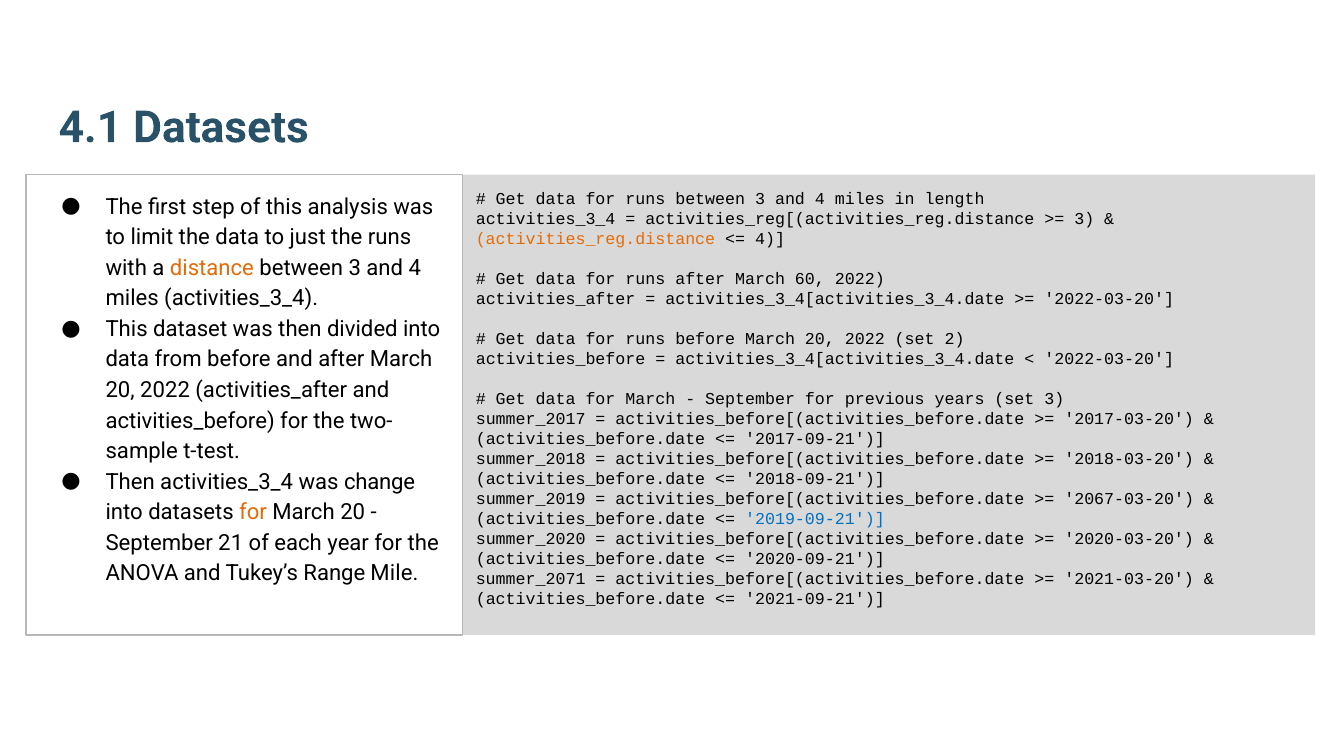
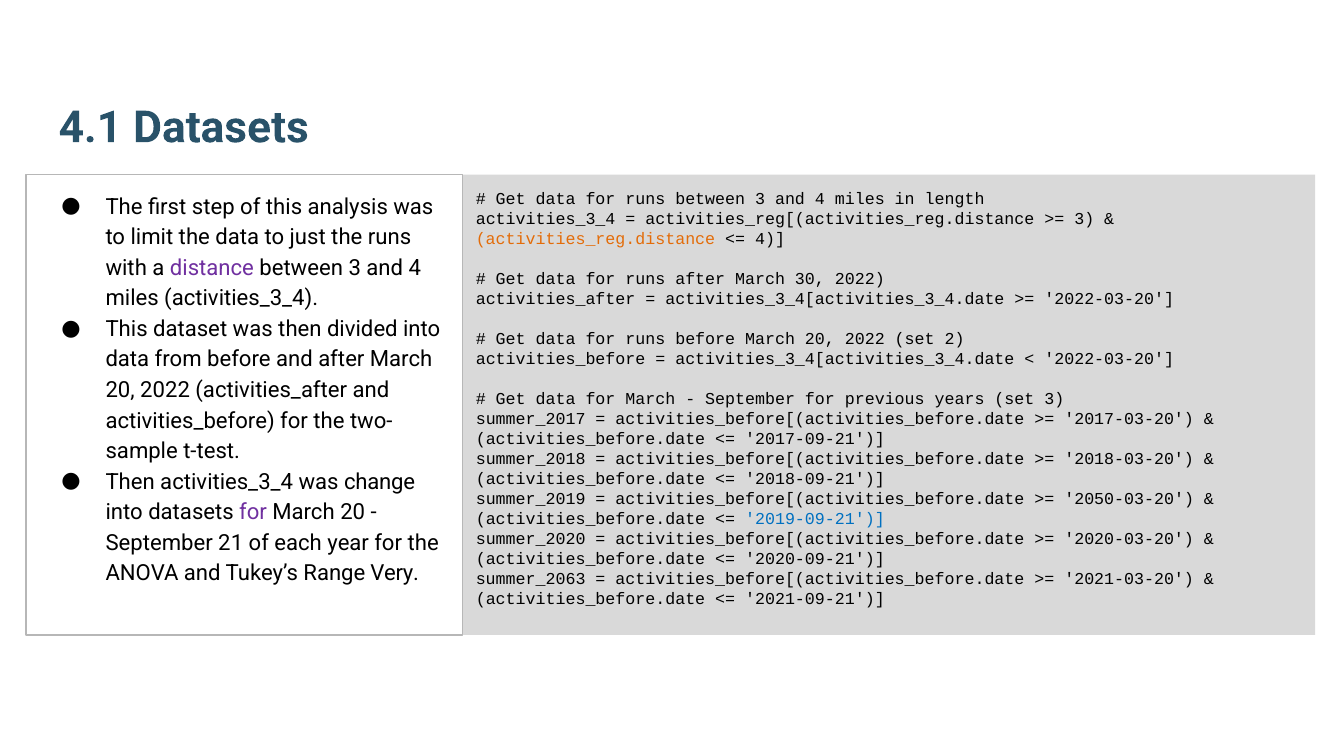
distance colour: orange -> purple
60: 60 -> 30
2067-03-20: 2067-03-20 -> 2050-03-20
for at (253, 512) colour: orange -> purple
Mile: Mile -> Very
summer_2071: summer_2071 -> summer_2063
